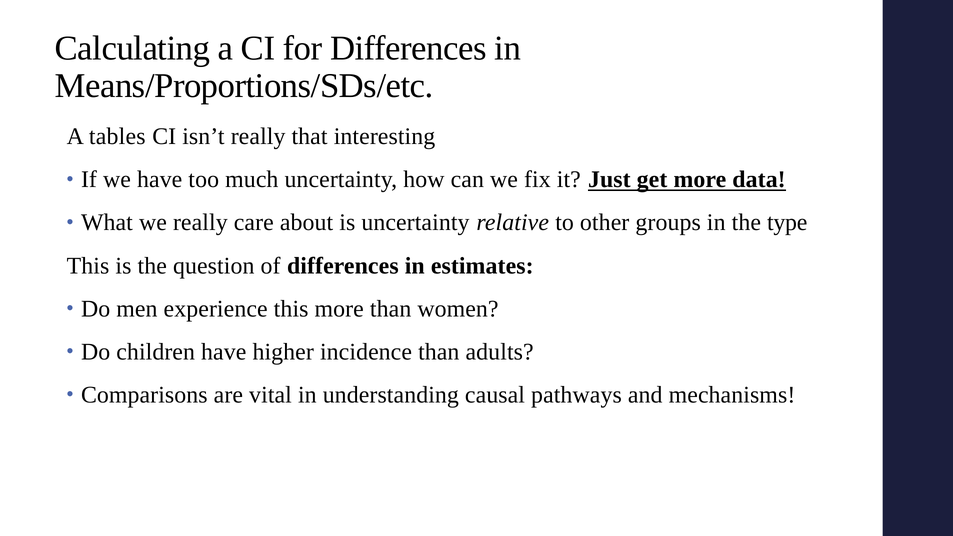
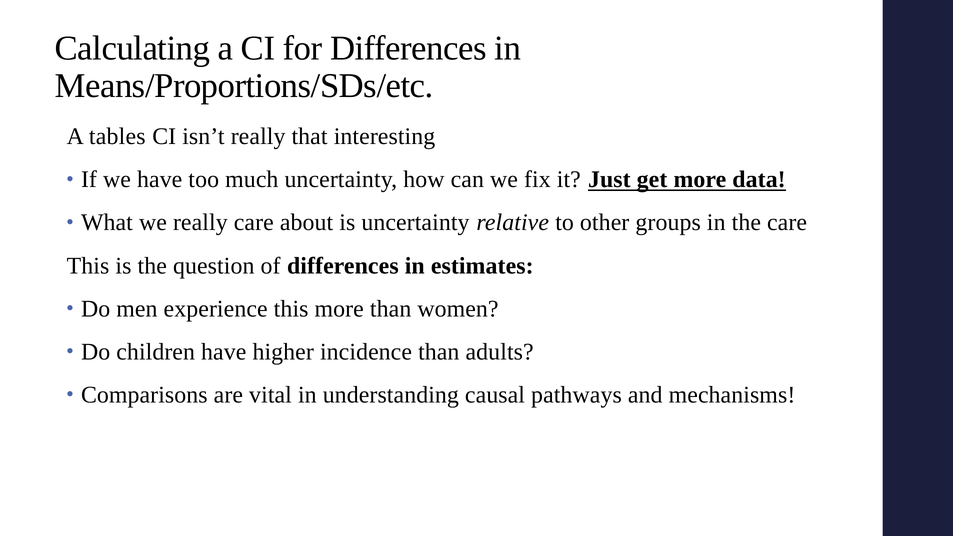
the type: type -> care
